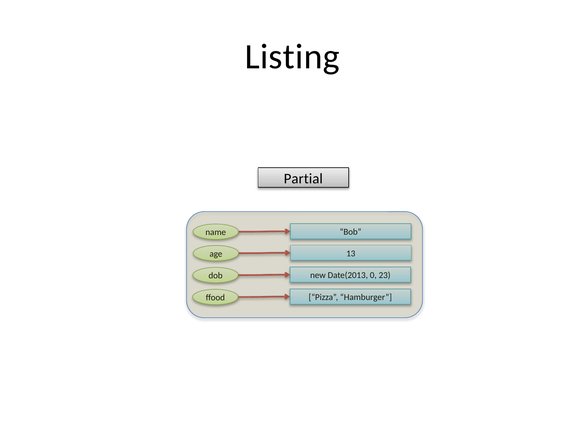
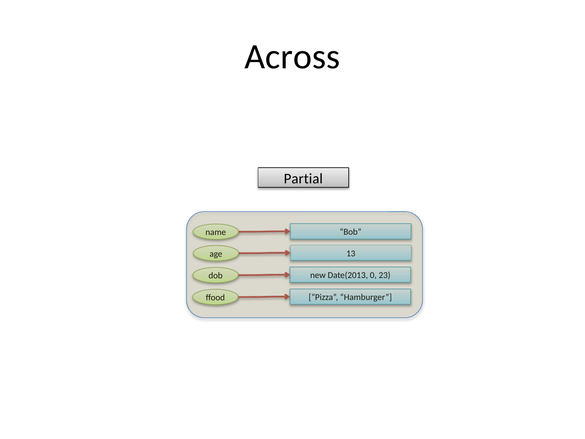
Listing: Listing -> Across
